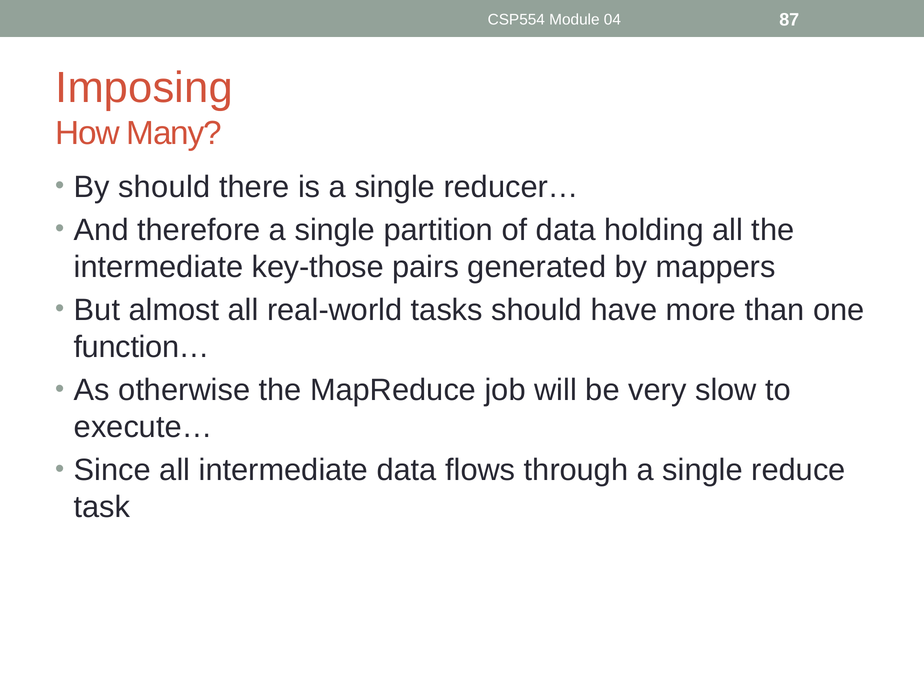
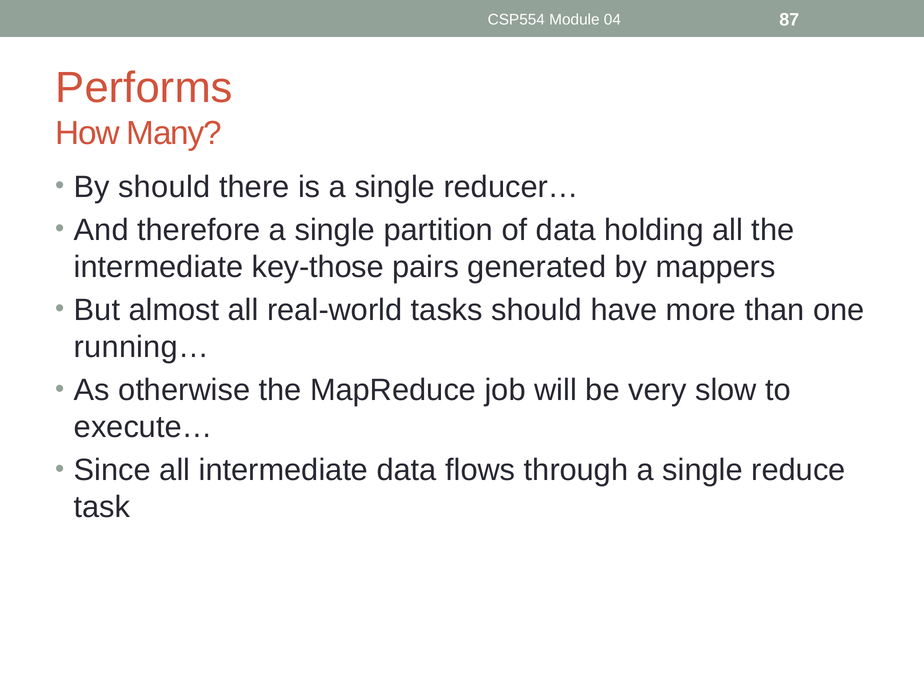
Imposing: Imposing -> Performs
function…: function… -> running…
